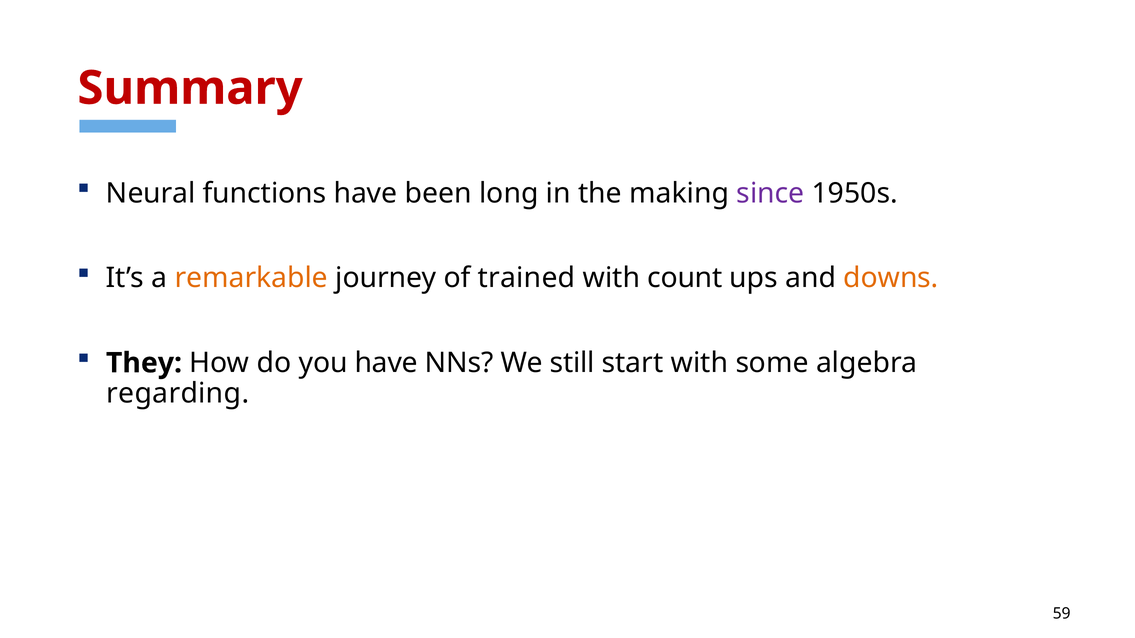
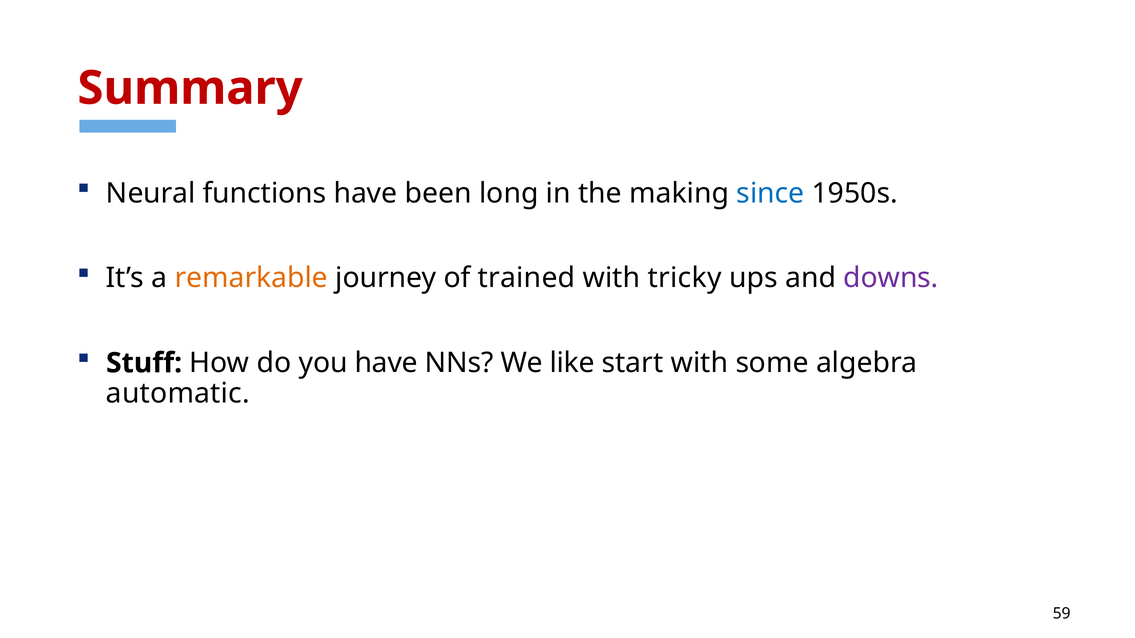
since colour: purple -> blue
count: count -> tricky
downs colour: orange -> purple
They: They -> Stuff
still: still -> like
regarding: regarding -> automatic
